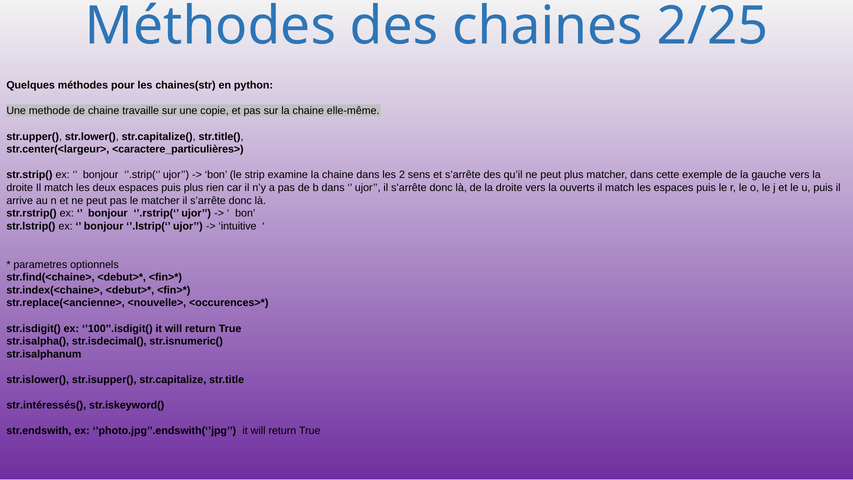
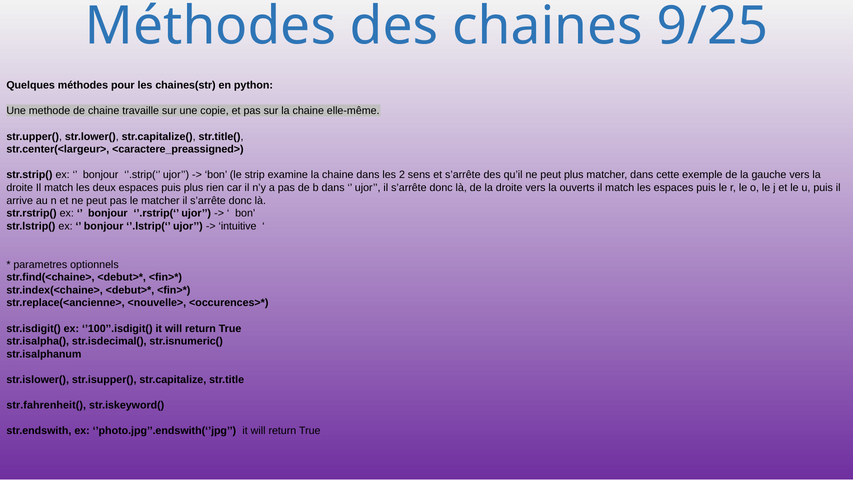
2/25: 2/25 -> 9/25
<caractere_particulières>: <caractere_particulières> -> <caractere_preassigned>
str.intéressés(: str.intéressés( -> str.fahrenheit(
